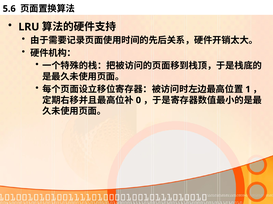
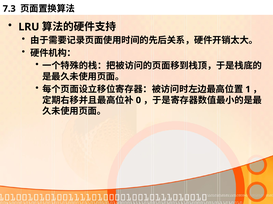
5.6: 5.6 -> 7.3
